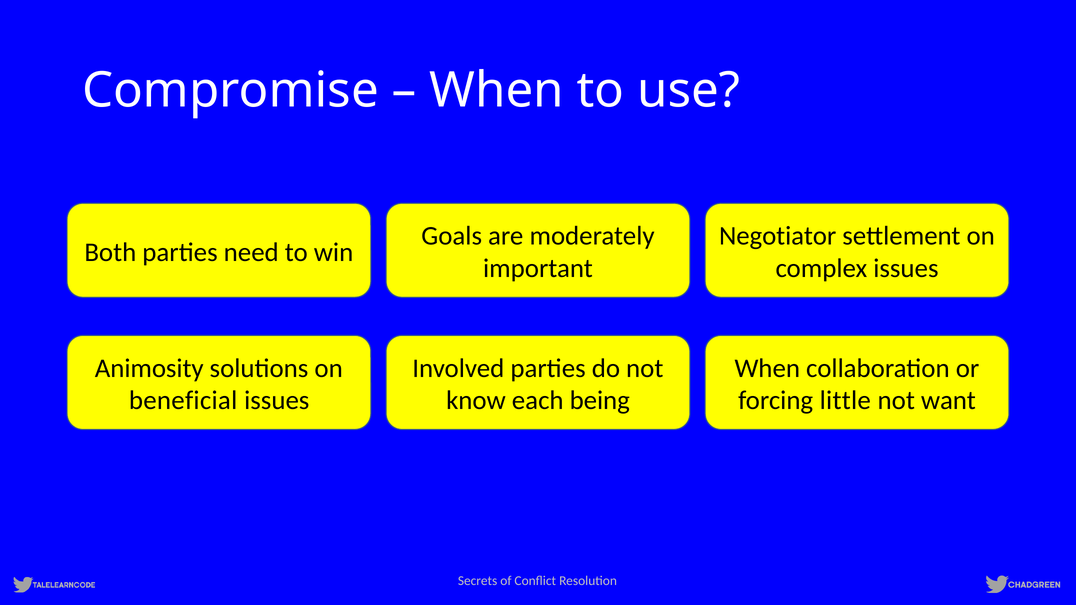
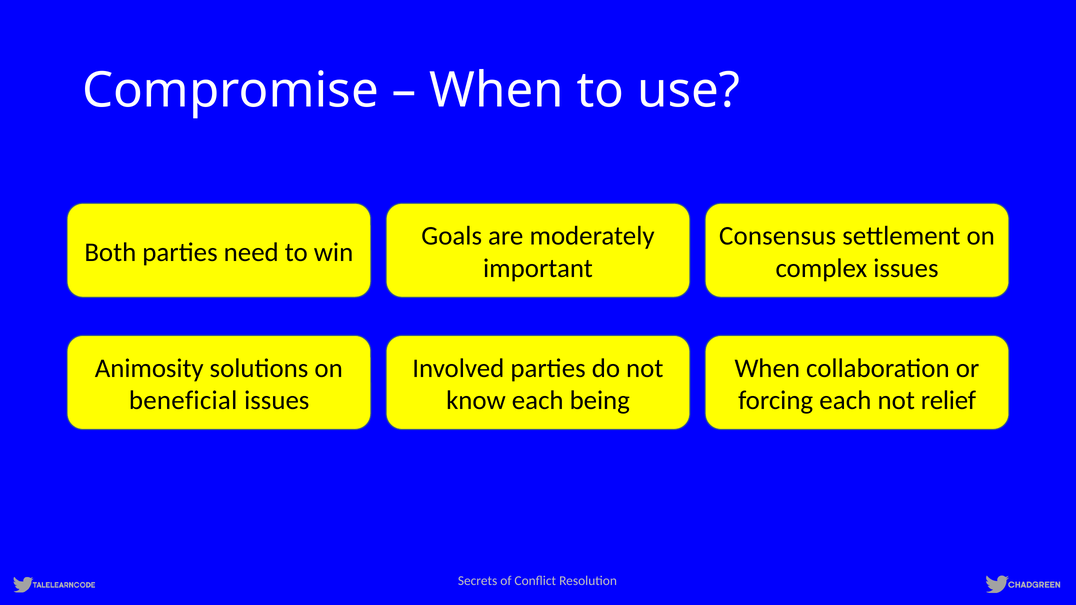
Negotiator: Negotiator -> Consensus
forcing little: little -> each
want: want -> relief
